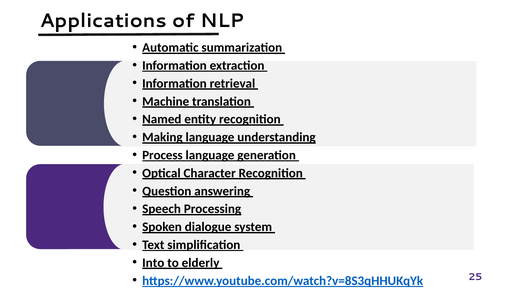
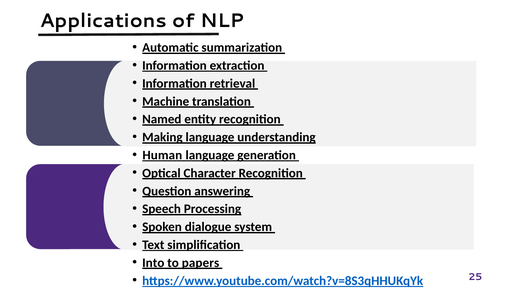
Process: Process -> Human
elderly: elderly -> papers
